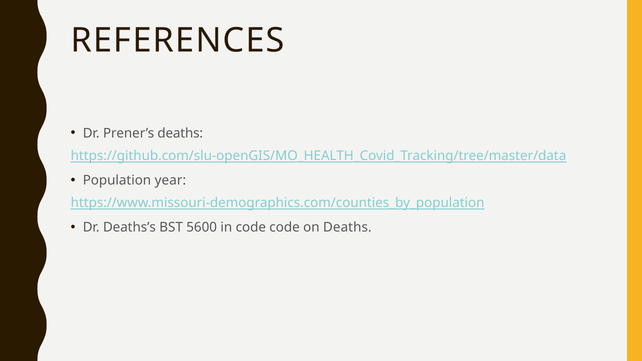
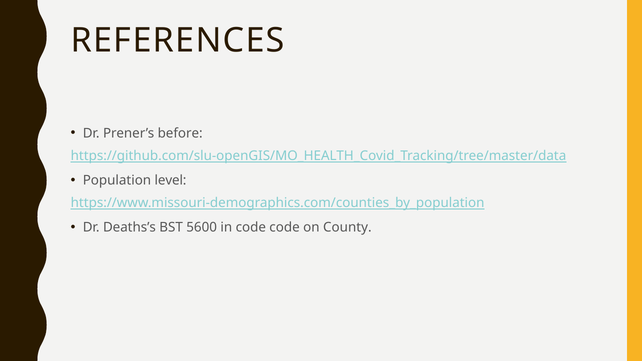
Prener’s deaths: deaths -> before
year: year -> level
on Deaths: Deaths -> County
